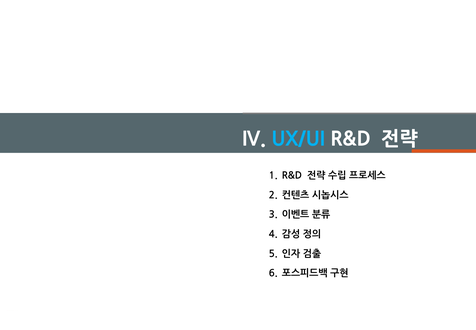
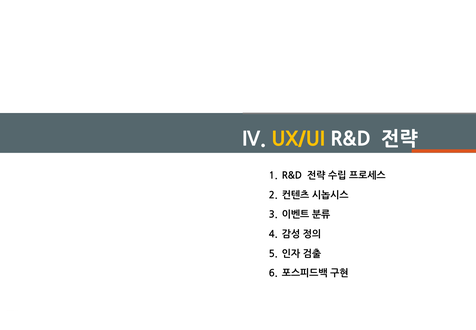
UX/UI colour: light blue -> yellow
